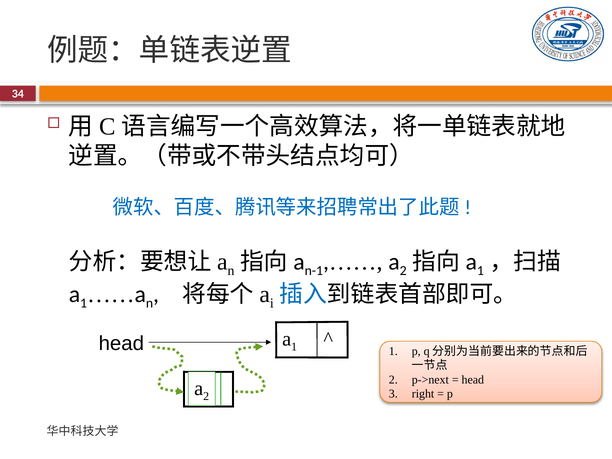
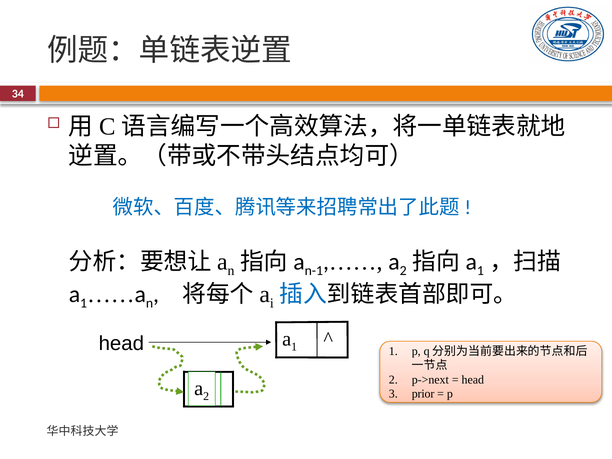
right: right -> prior
